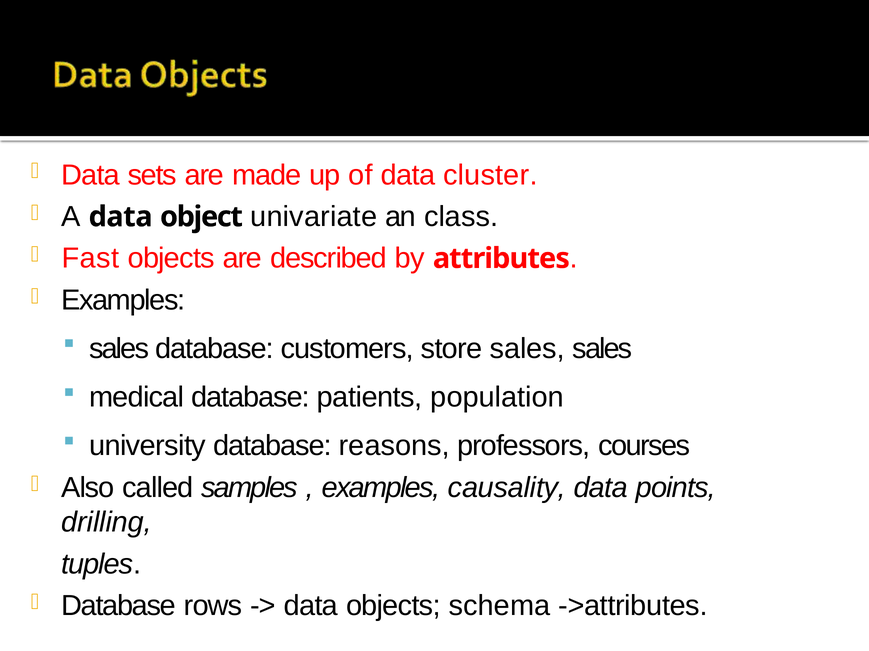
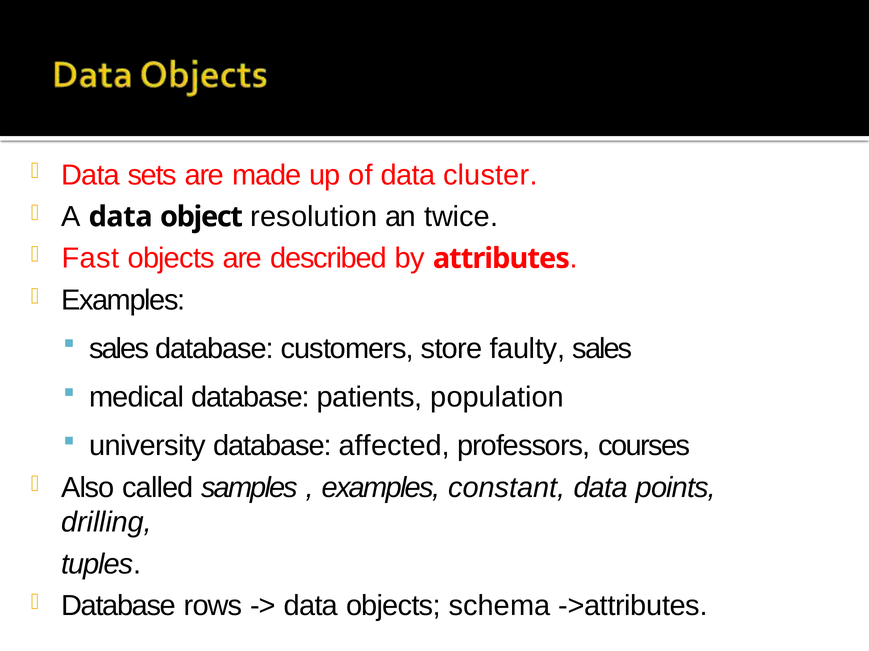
univariate: univariate -> resolution
class: class -> twice
store sales: sales -> faulty
reasons: reasons -> affected
causality: causality -> constant
